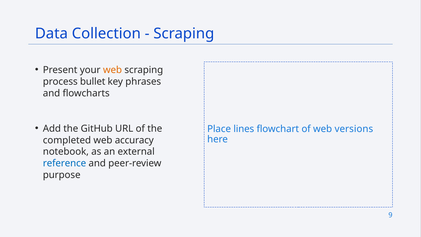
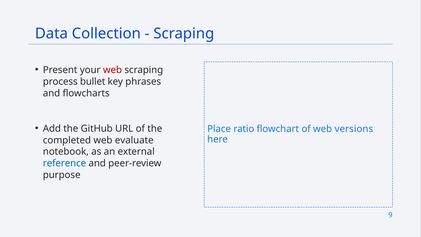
web at (112, 70) colour: orange -> red
lines: lines -> ratio
accuracy: accuracy -> evaluate
